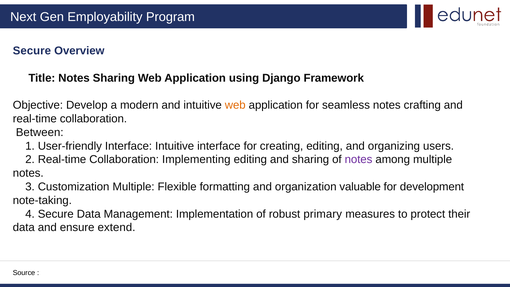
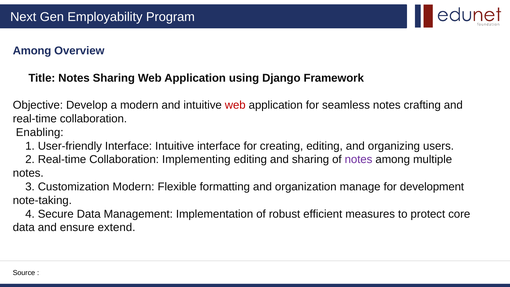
Secure at (32, 51): Secure -> Among
web at (235, 105) colour: orange -> red
Between: Between -> Enabling
Customization Multiple: Multiple -> Modern
valuable: valuable -> manage
primary: primary -> efficient
their: their -> core
